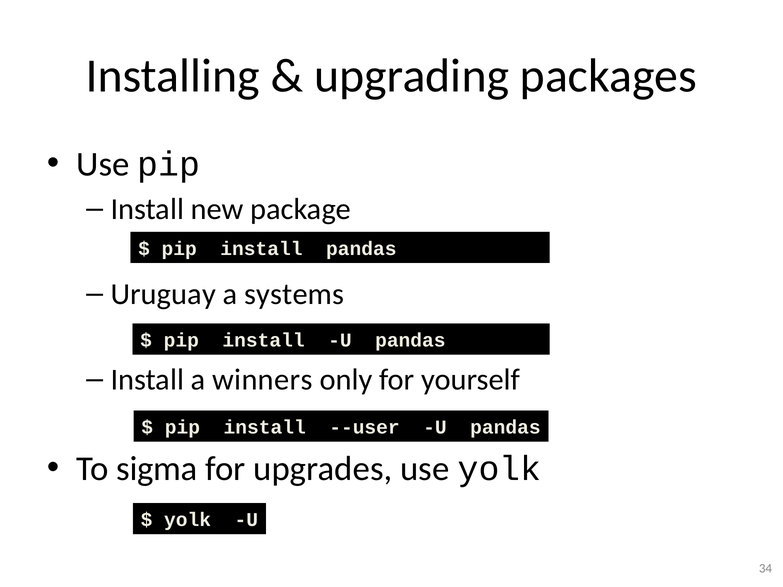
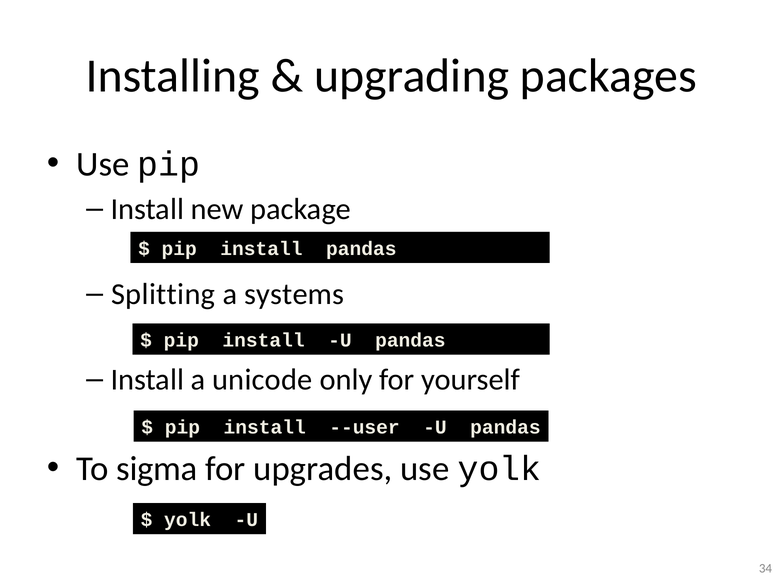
Uruguay: Uruguay -> Splitting
winners: winners -> unicode
